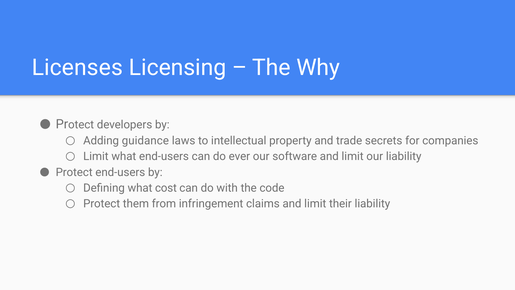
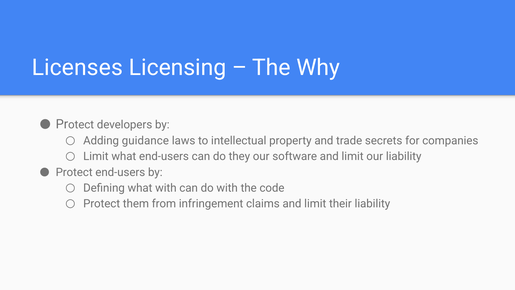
ever: ever -> they
what cost: cost -> with
